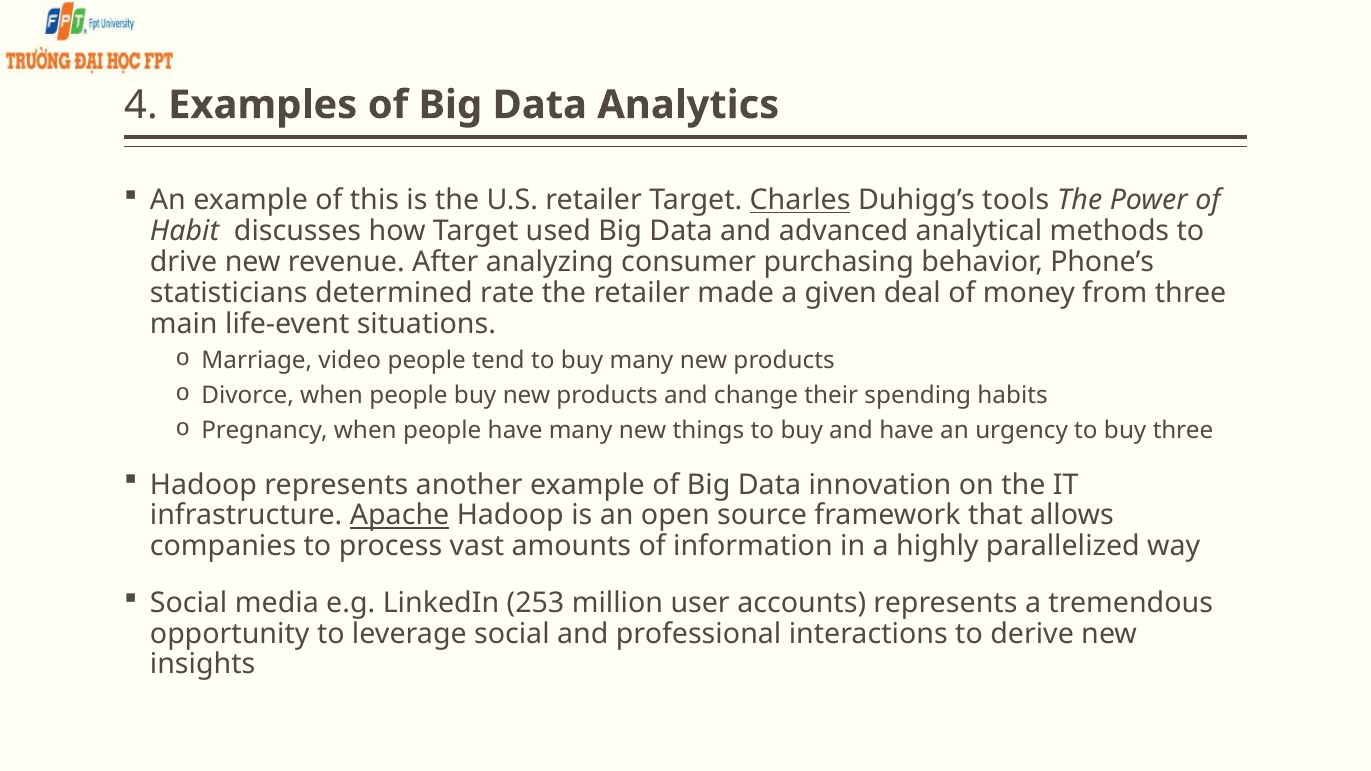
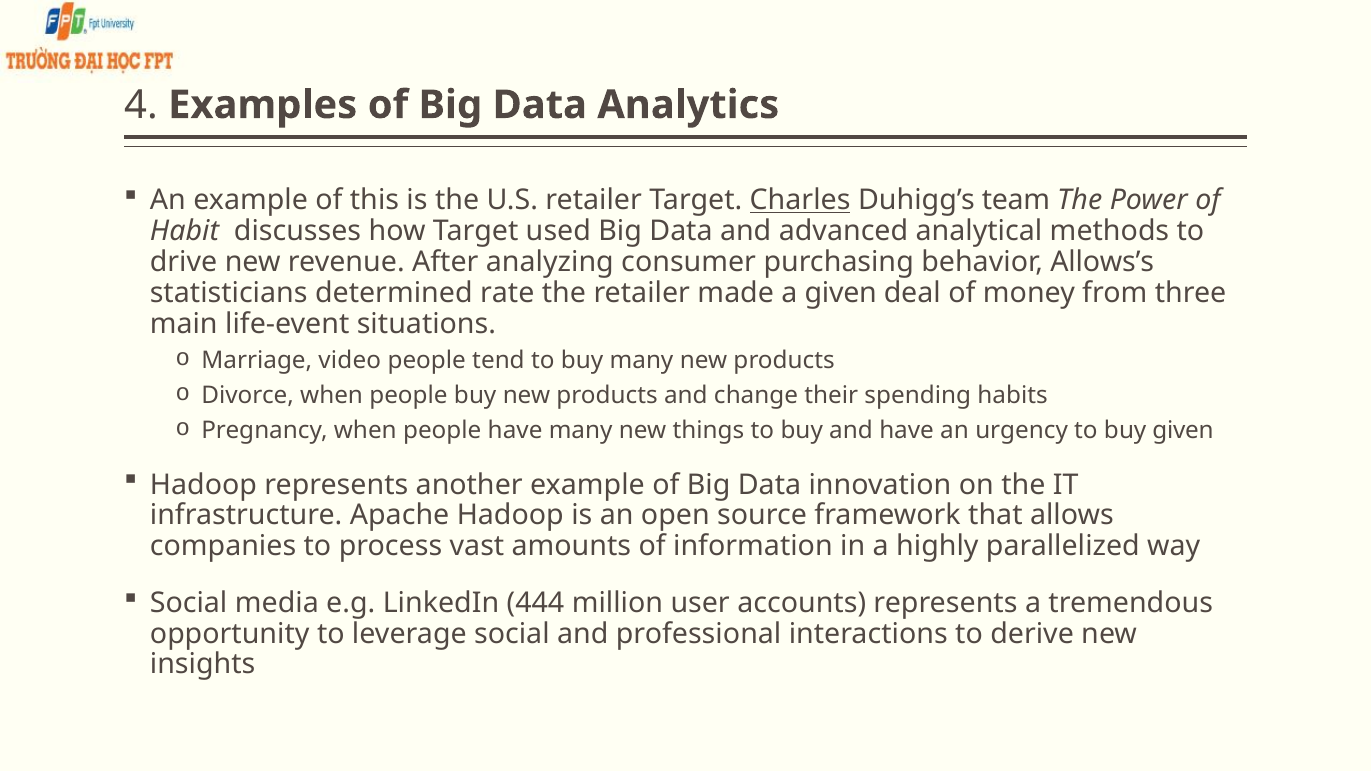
tools: tools -> team
Phone’s: Phone’s -> Allows’s
buy three: three -> given
Apache underline: present -> none
253: 253 -> 444
